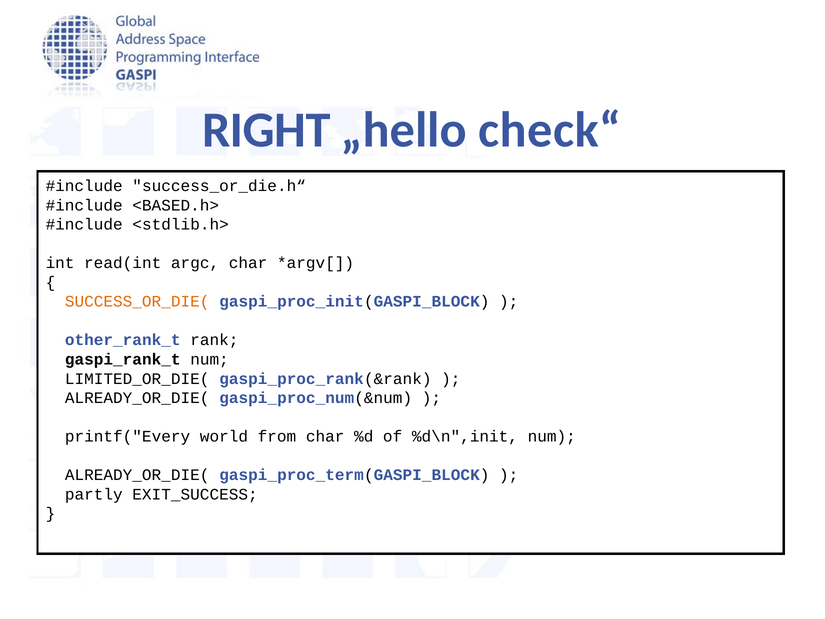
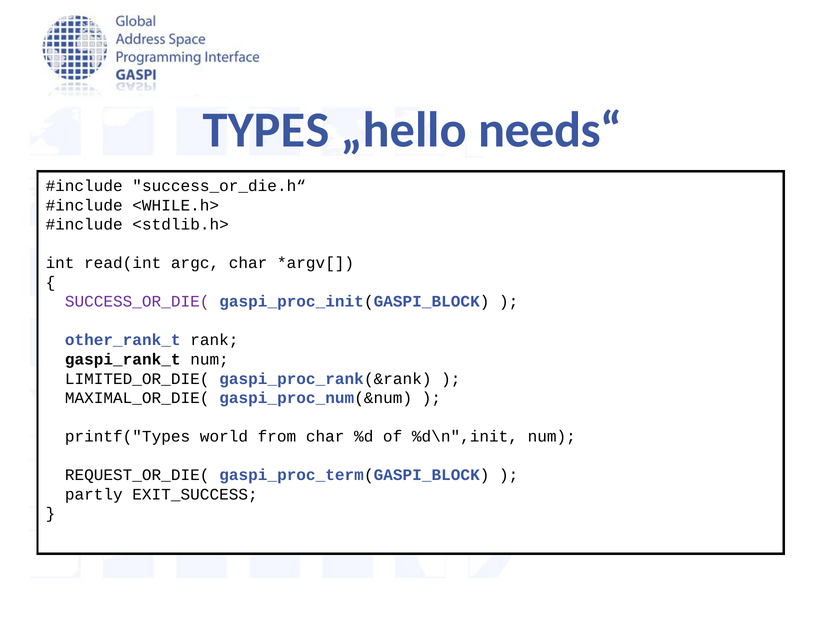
RIGHT: RIGHT -> TYPES
check“: check“ -> needs“
<BASED.h>: <BASED.h> -> <WHILE.h>
SUCCESS_OR_DIE( colour: orange -> purple
ALREADY_OR_DIE( at (137, 398): ALREADY_OR_DIE( -> MAXIMAL_OR_DIE(
printf("Every: printf("Every -> printf("Types
ALREADY_OR_DIE( at (137, 475): ALREADY_OR_DIE( -> REQUEST_OR_DIE(
